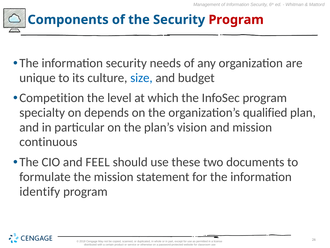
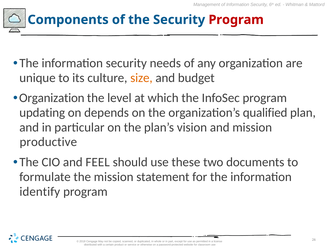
size colour: blue -> orange
Competition at (52, 98): Competition -> Organization
specialty: specialty -> updating
continuous: continuous -> productive
